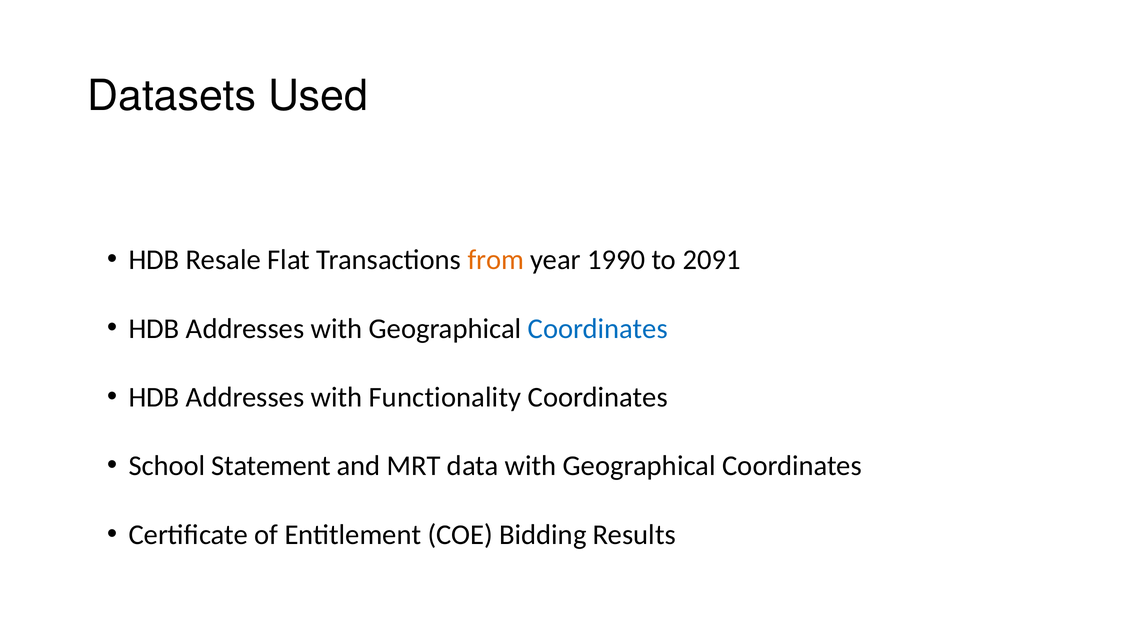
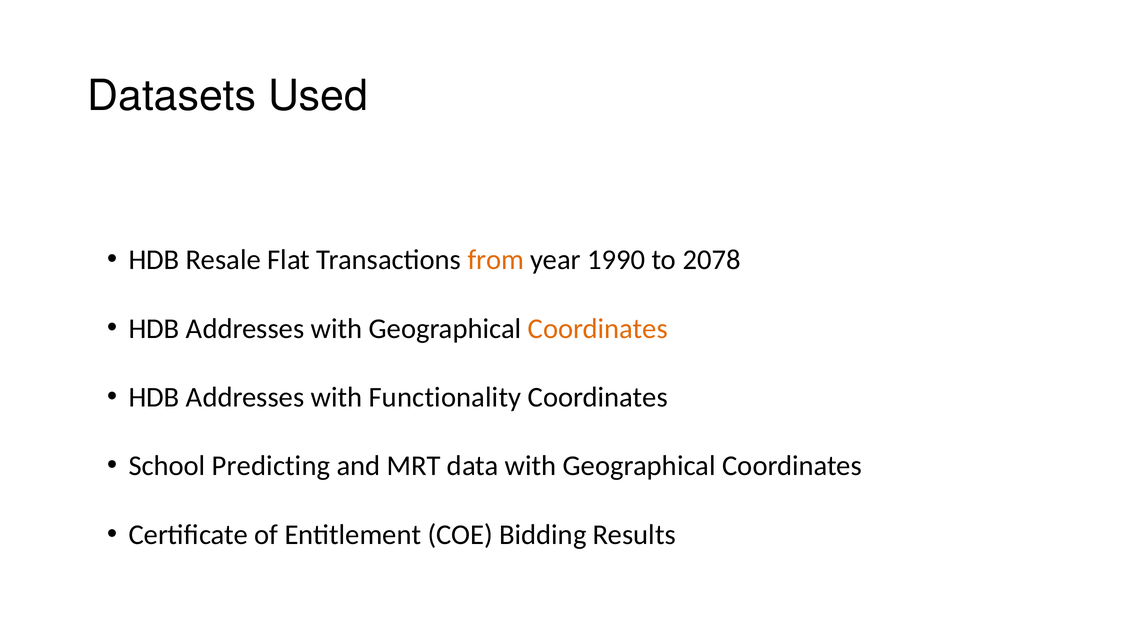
2091: 2091 -> 2078
Coordinates at (598, 329) colour: blue -> orange
Statement: Statement -> Predicting
